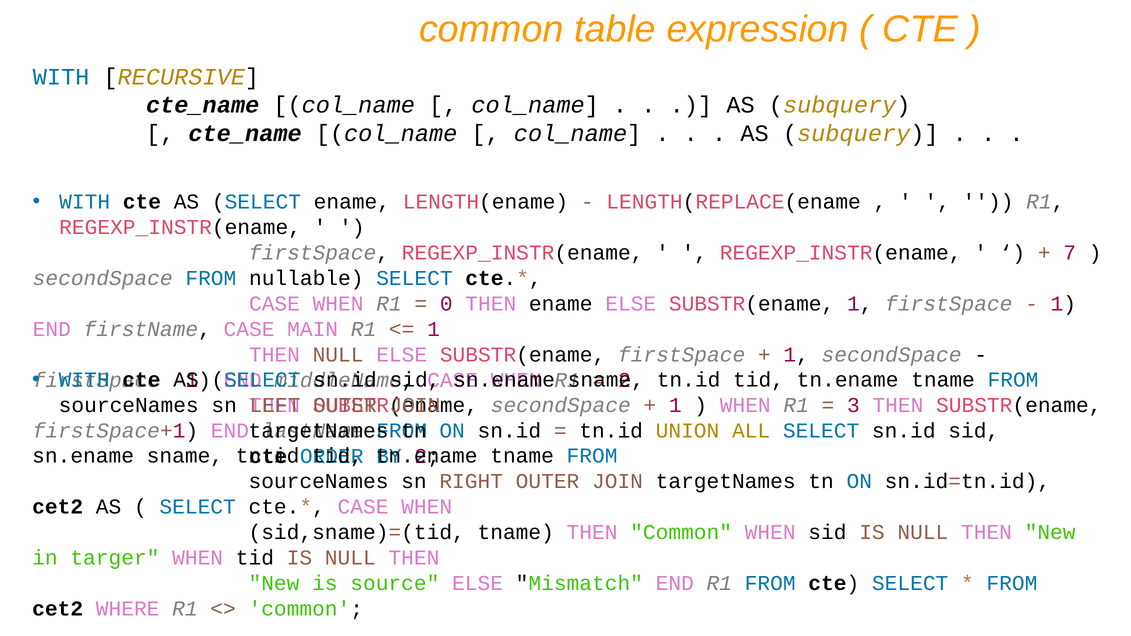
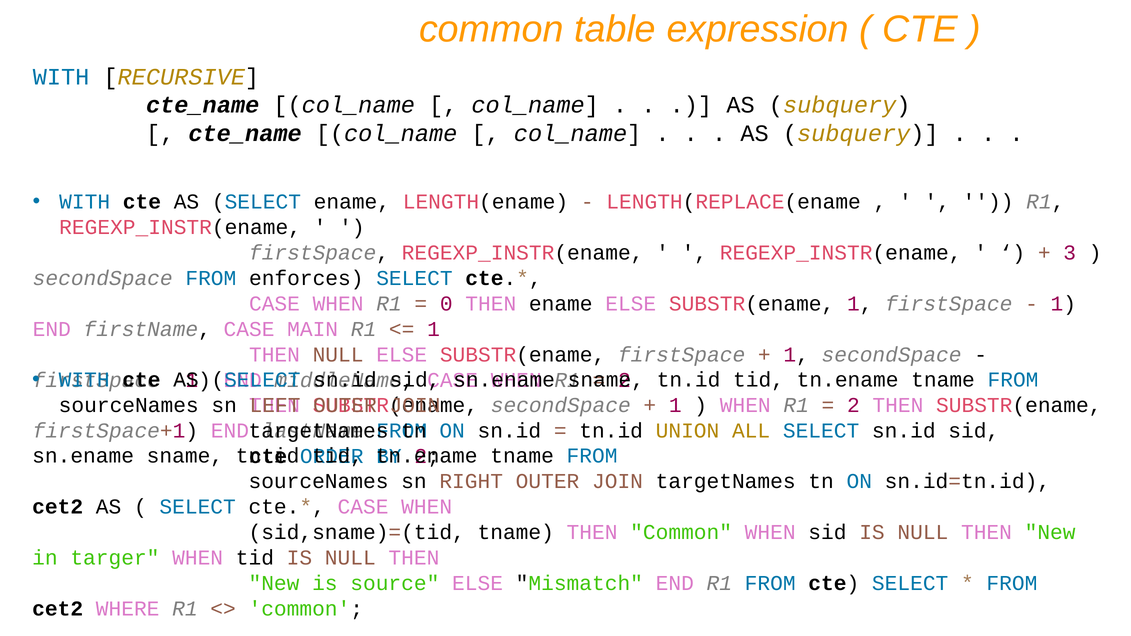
7: 7 -> 3
nullable: nullable -> enforces
3 at (853, 406): 3 -> 2
